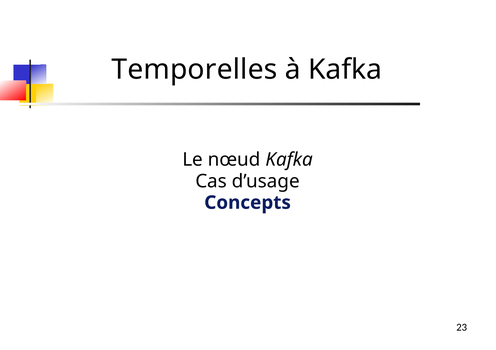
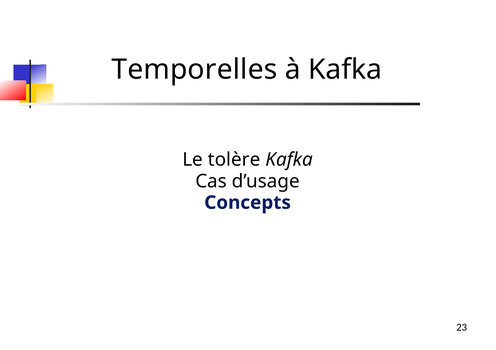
nœud: nœud -> tolère
